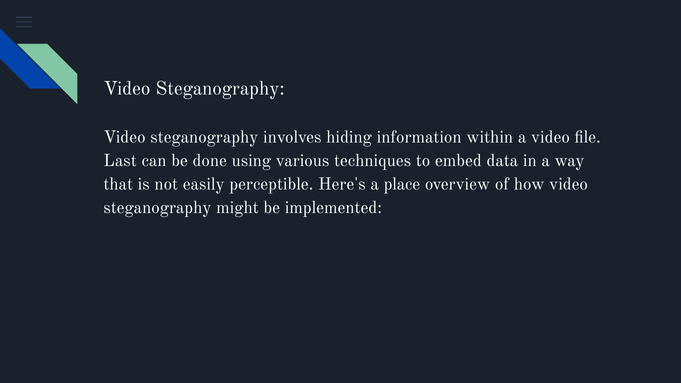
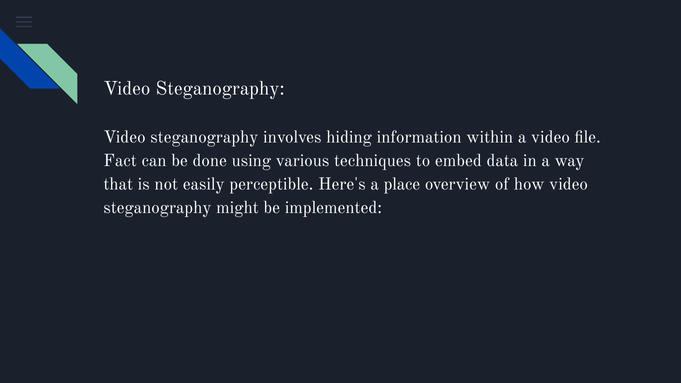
Last: Last -> Fact
